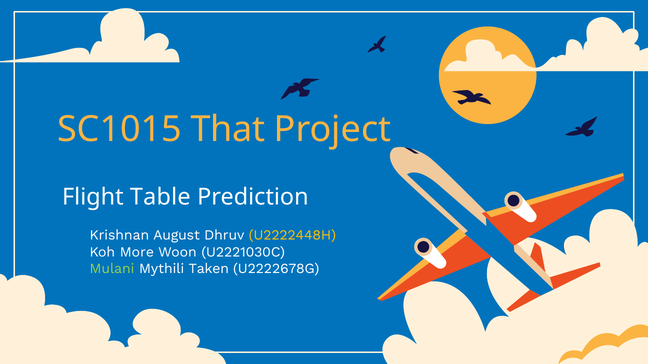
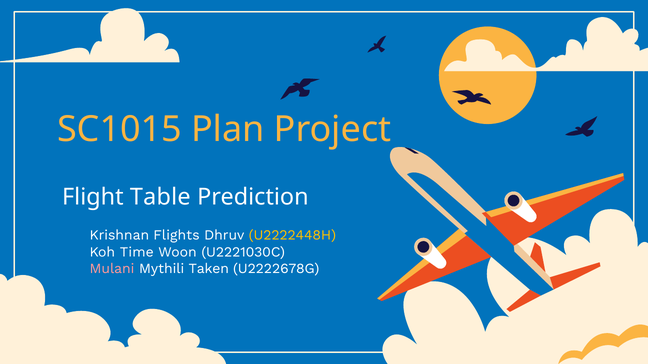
That: That -> Plan
August: August -> Flights
More: More -> Time
Mulani colour: light green -> pink
